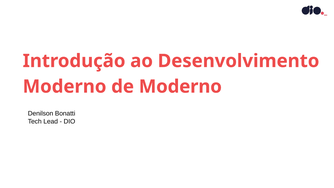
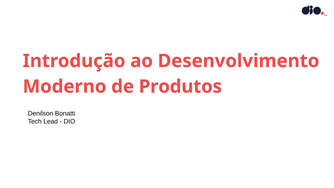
de Moderno: Moderno -> Produtos
